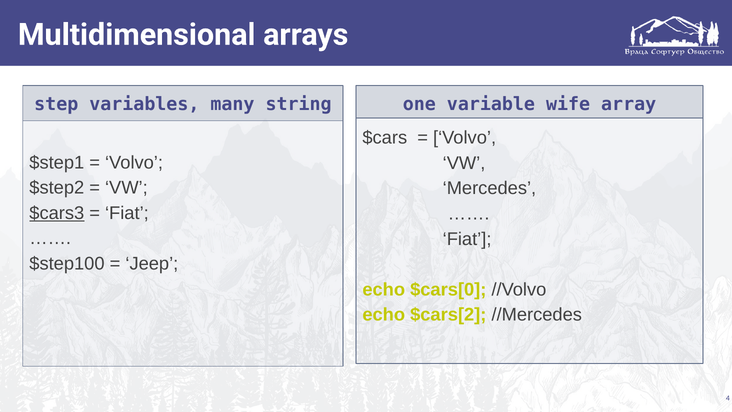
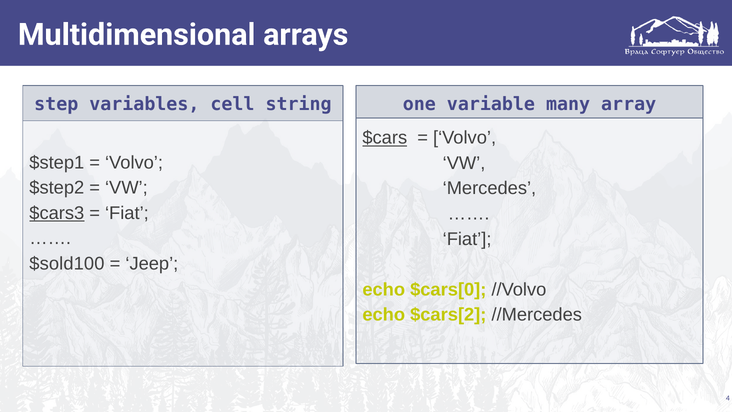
many: many -> cell
wife: wife -> many
$cars underline: none -> present
$step100: $step100 -> $sold100
